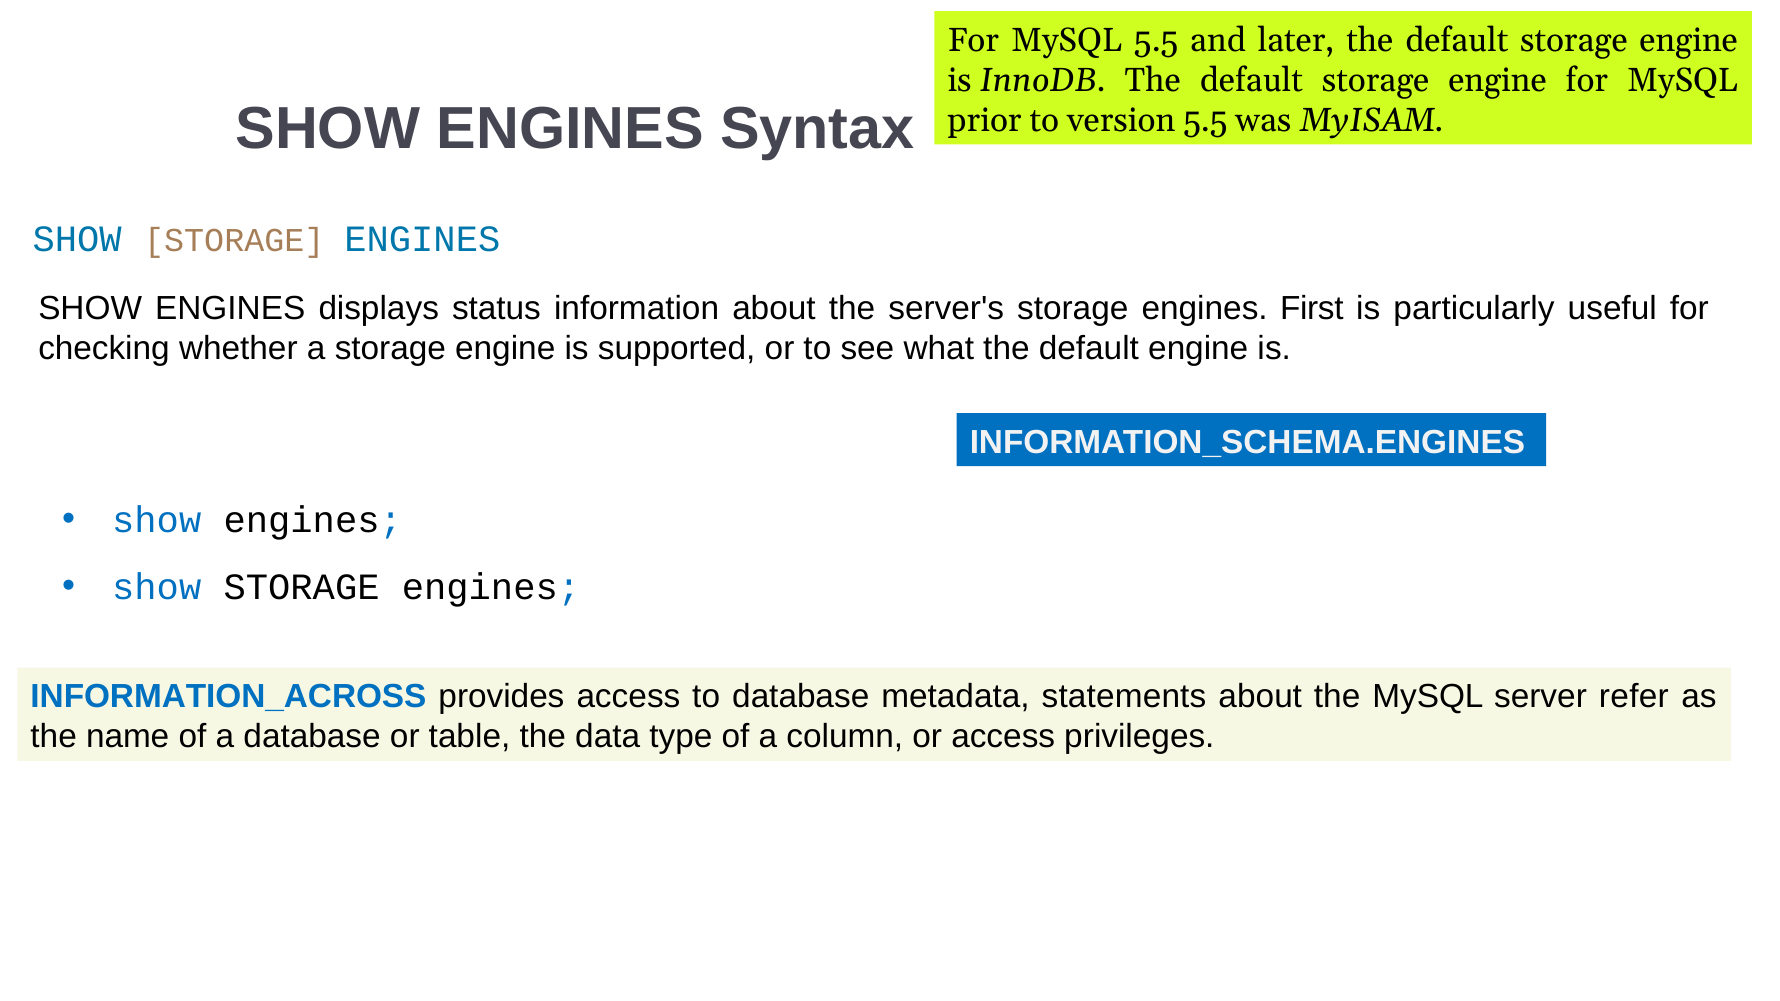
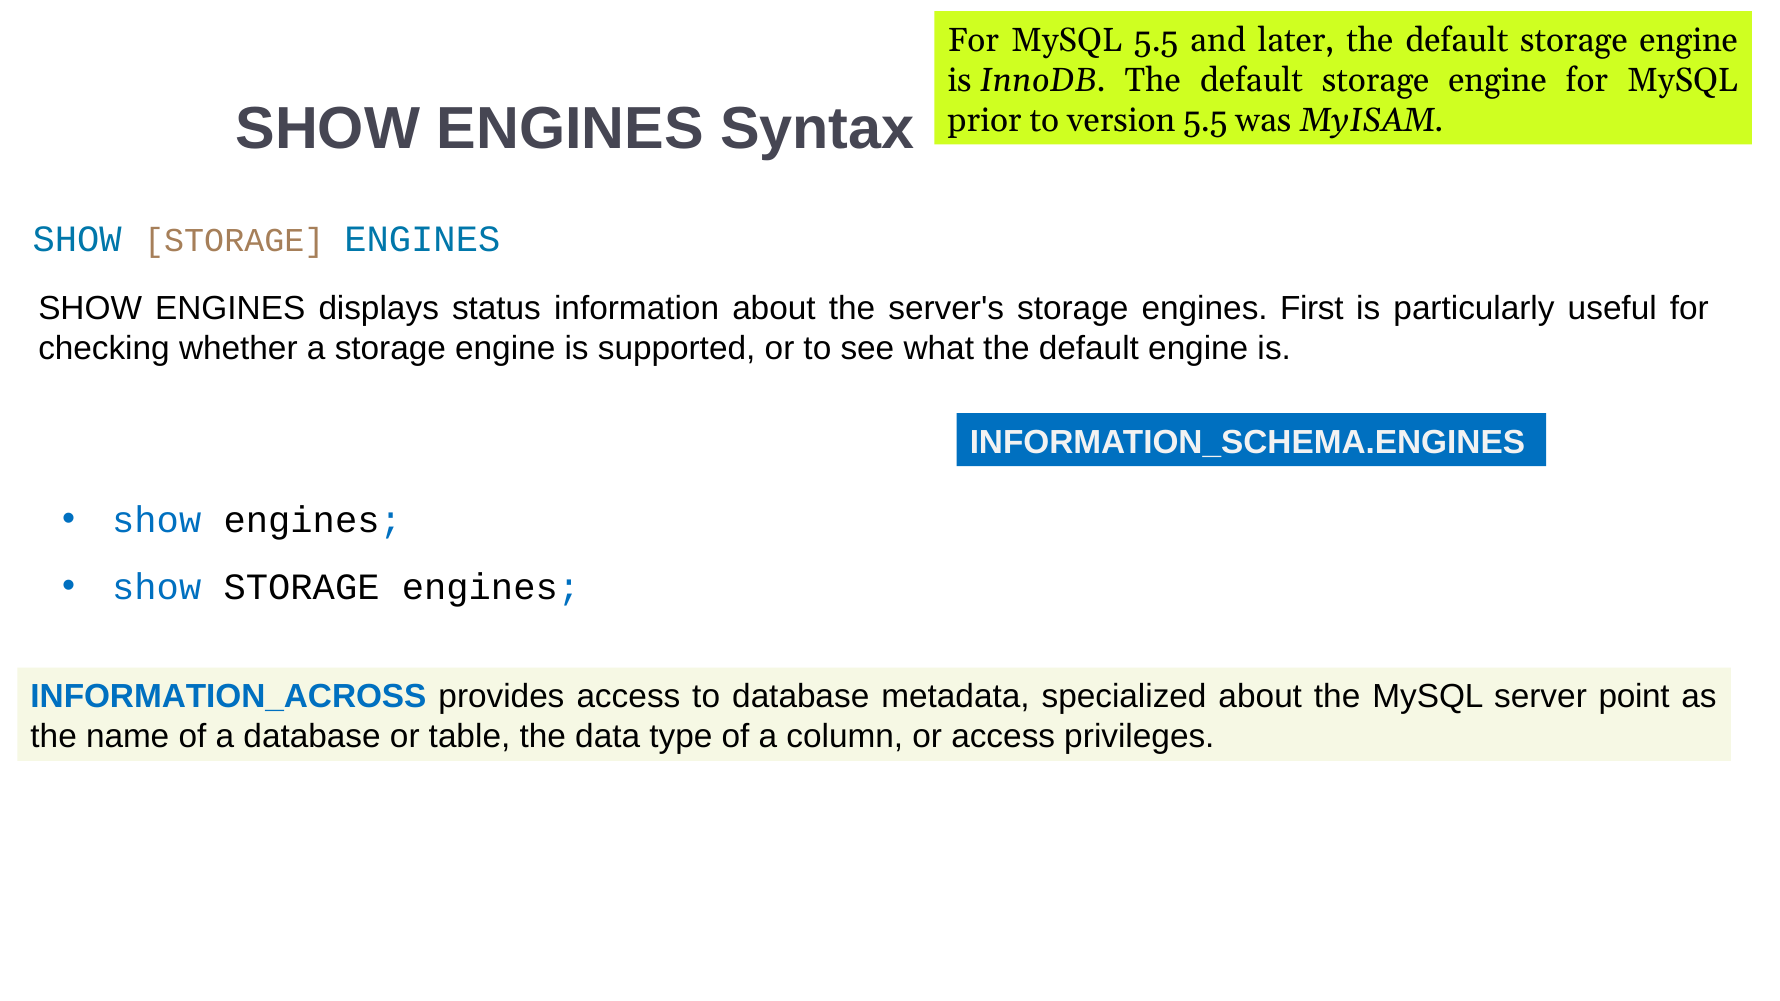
statements: statements -> specialized
refer: refer -> point
